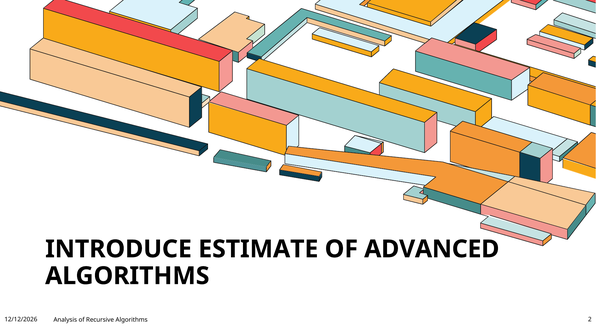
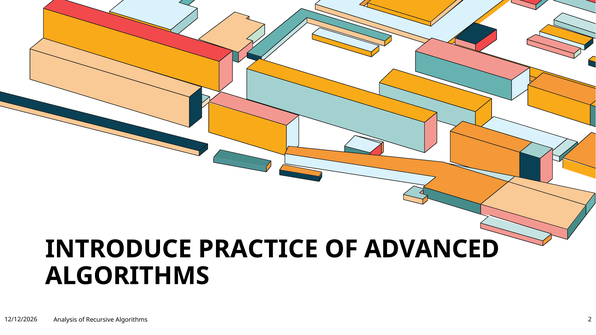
ESTIMATE: ESTIMATE -> PRACTICE
